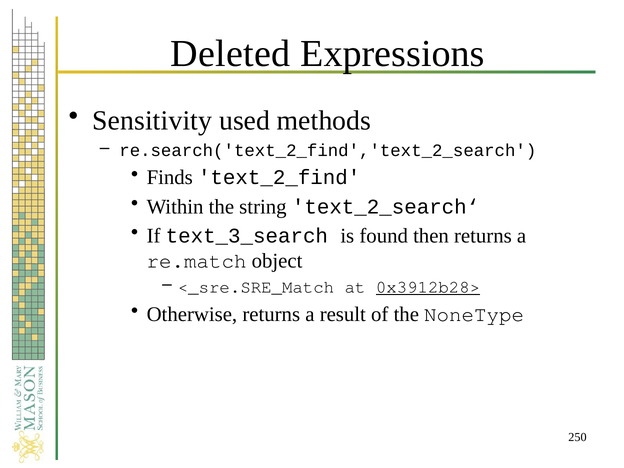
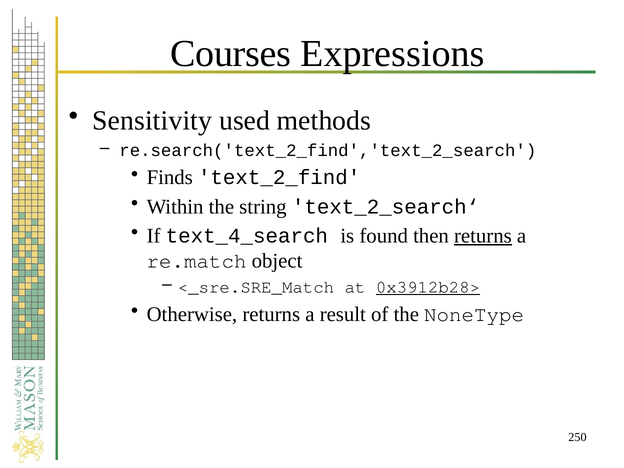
Deleted: Deleted -> Courses
text_3_search: text_3_search -> text_4_search
returns at (483, 236) underline: none -> present
